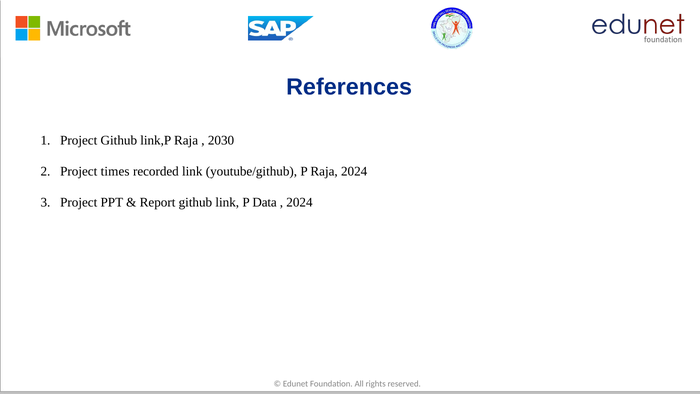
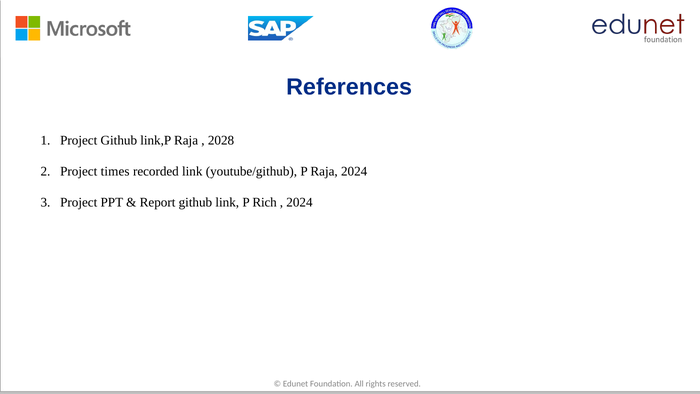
2030: 2030 -> 2028
Data: Data -> Rich
